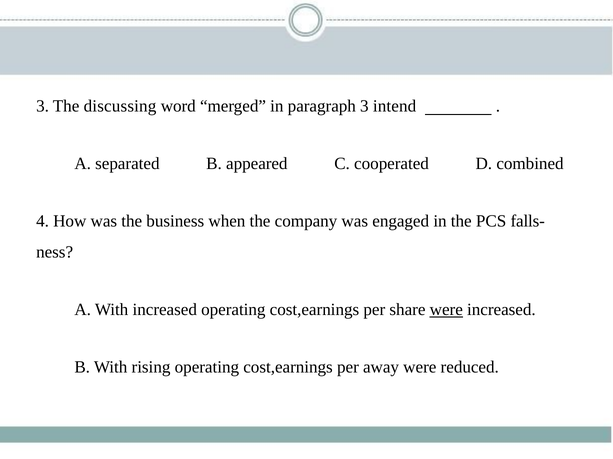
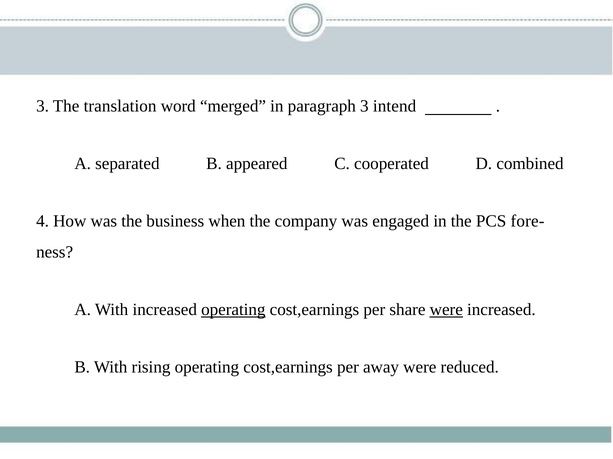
discussing: discussing -> translation
falls-: falls- -> fore-
operating at (233, 309) underline: none -> present
